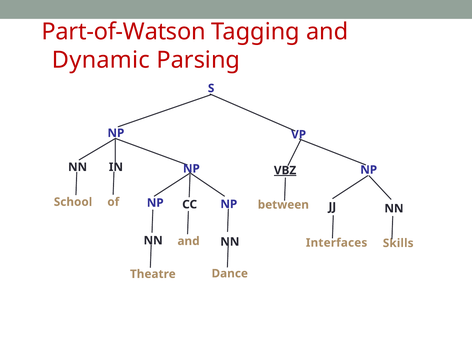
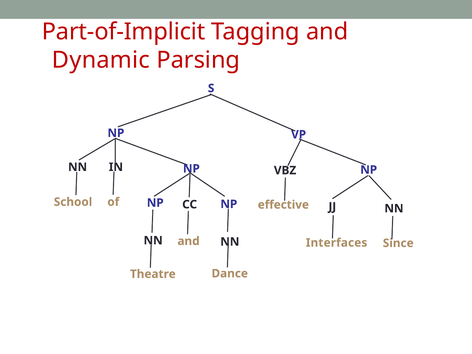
Part-of-Watson: Part-of-Watson -> Part-of-Implicit
VBZ underline: present -> none
between: between -> effective
Skills: Skills -> Since
